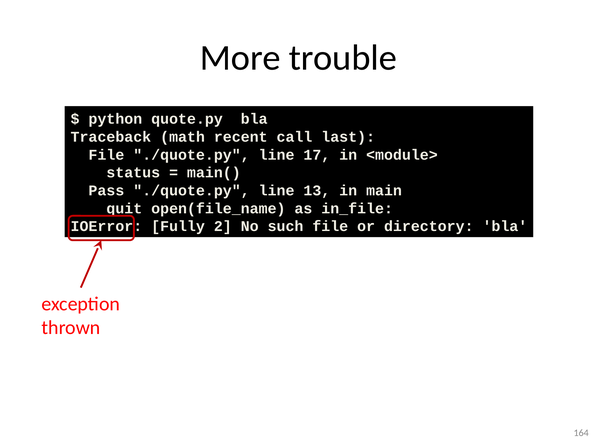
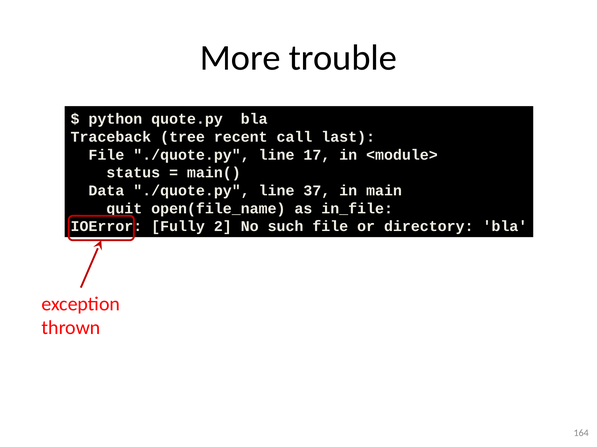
math: math -> tree
Pass: Pass -> Data
13: 13 -> 37
